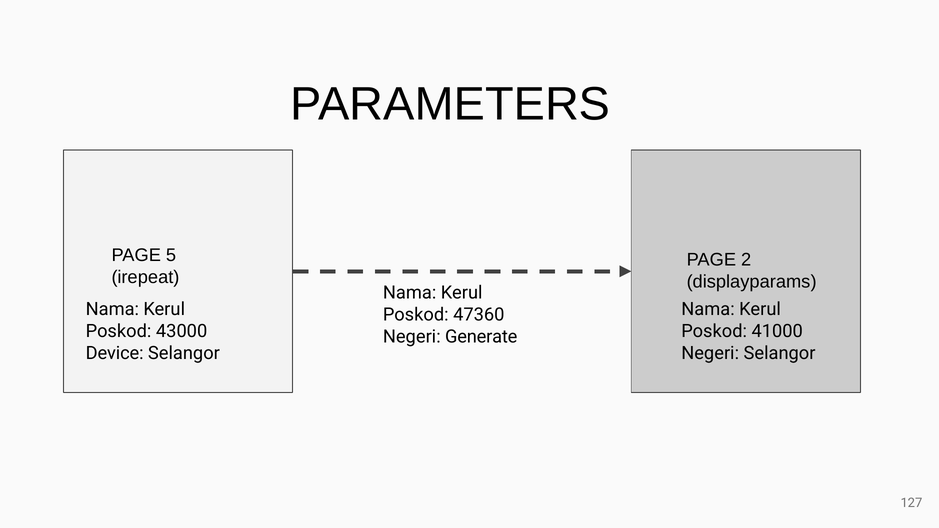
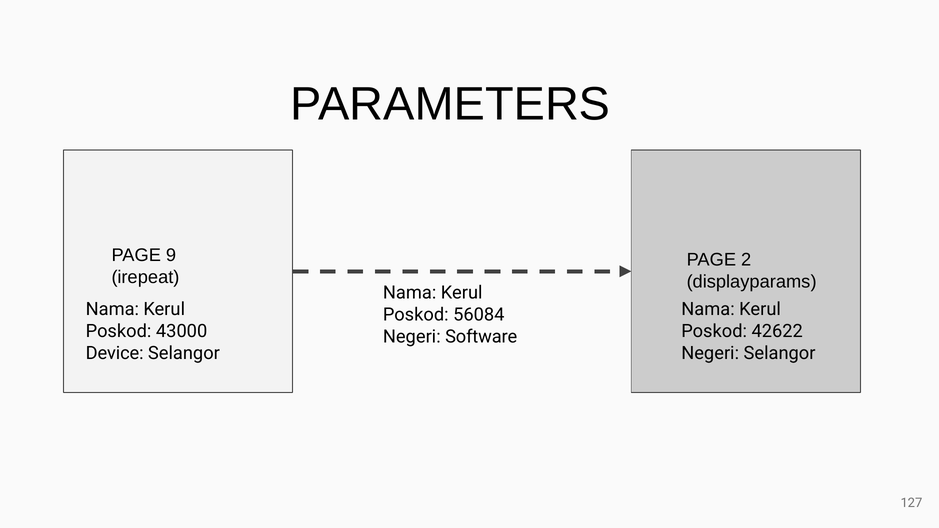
5: 5 -> 9
47360: 47360 -> 56084
41000: 41000 -> 42622
Generate: Generate -> Software
